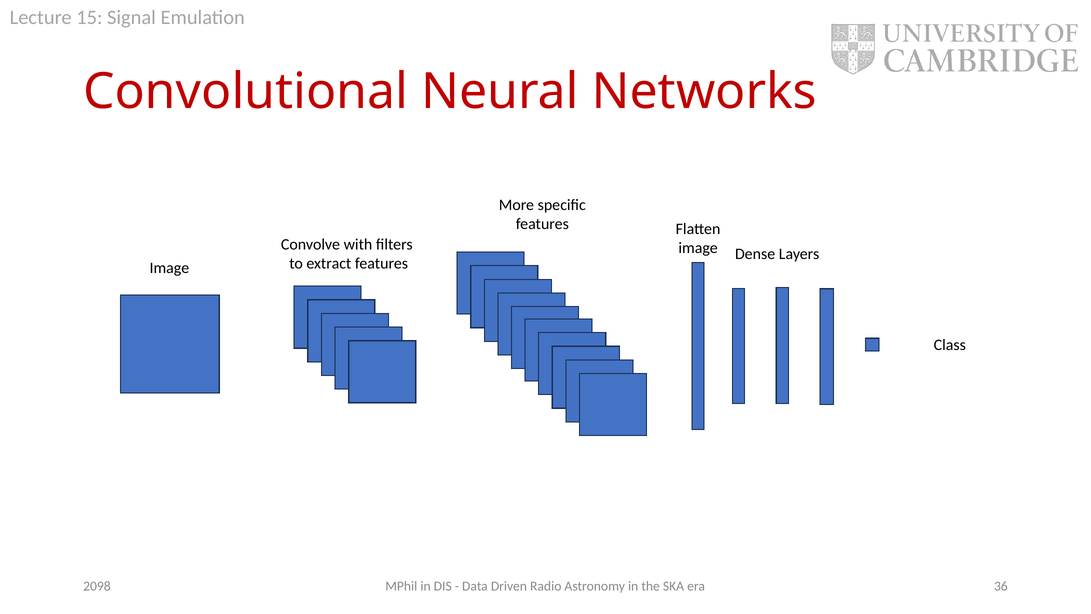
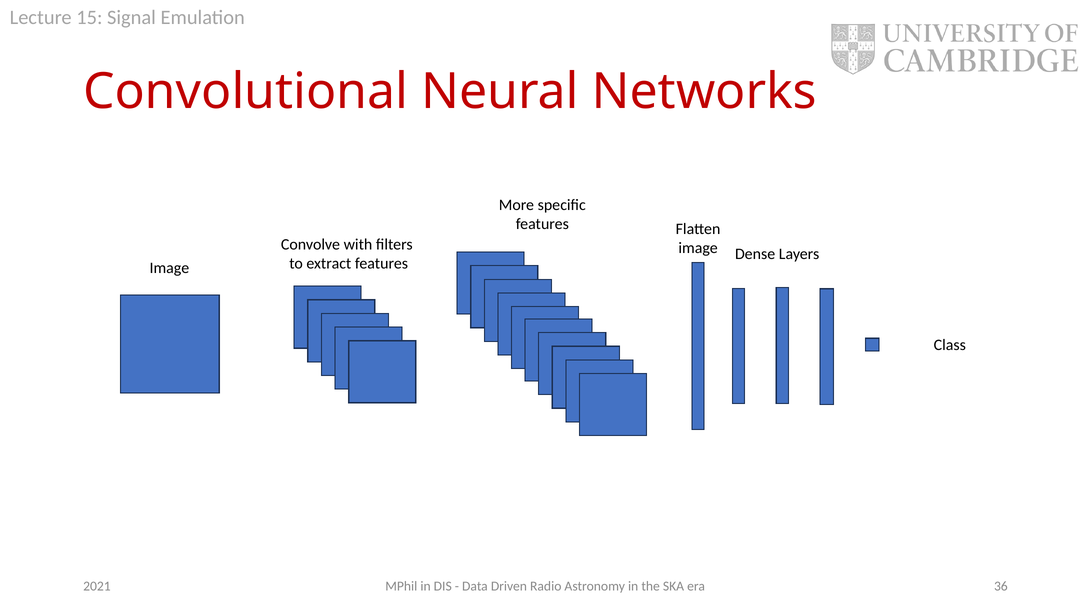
2098: 2098 -> 2021
